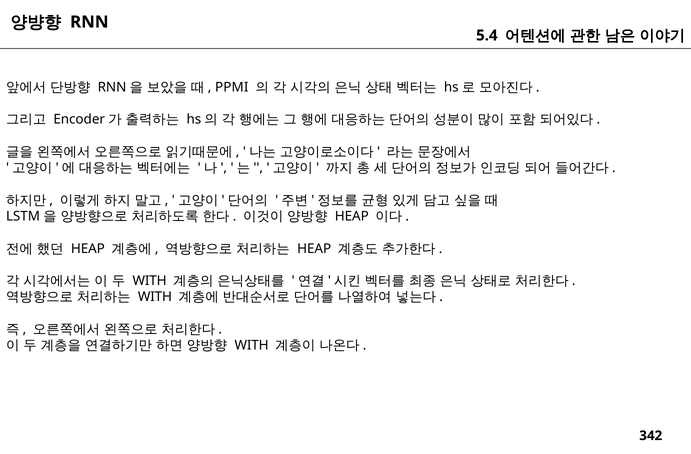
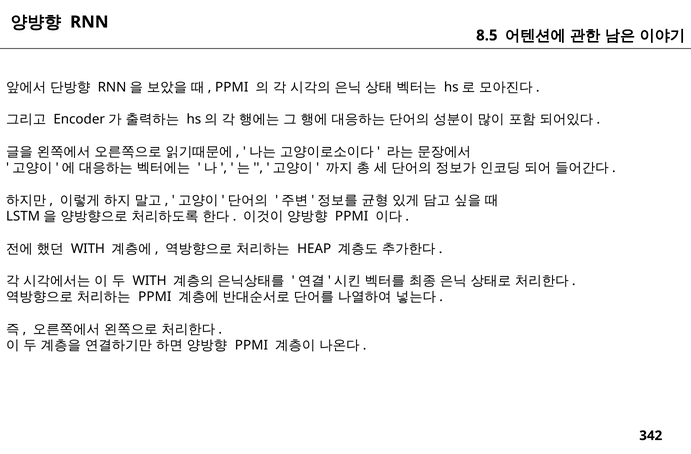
5.4: 5.4 -> 8.5
HEAP at (352, 216): HEAP -> PPMI
HEAP at (88, 249): HEAP -> WITH
WITH at (155, 297): WITH -> PPMI
WITH at (252, 345): WITH -> PPMI
